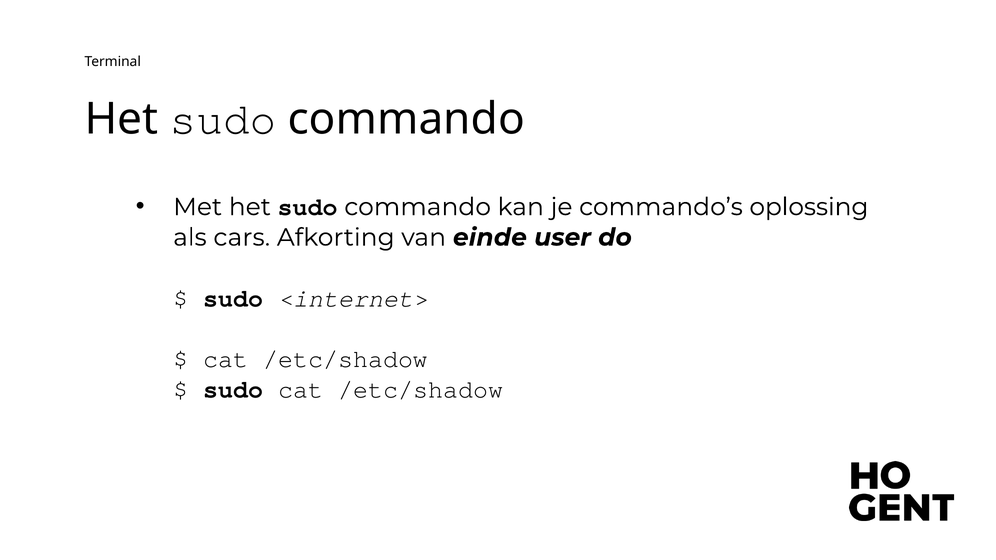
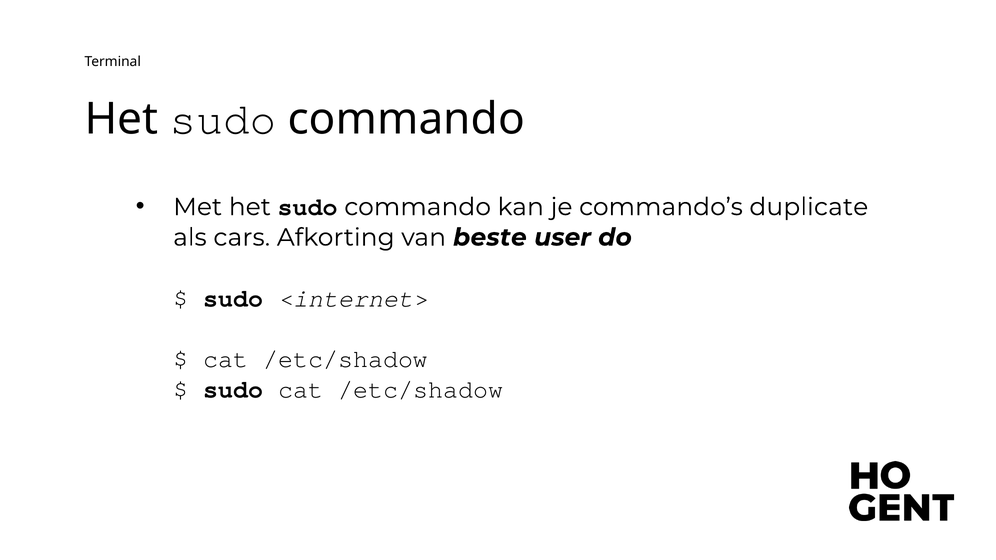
oplossing: oplossing -> duplicate
einde: einde -> beste
